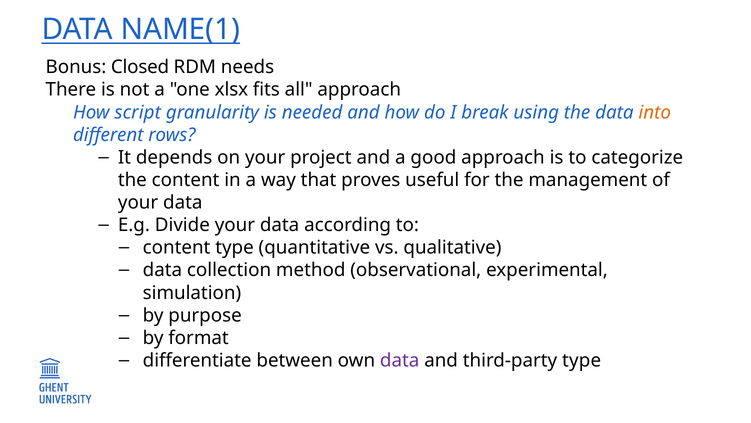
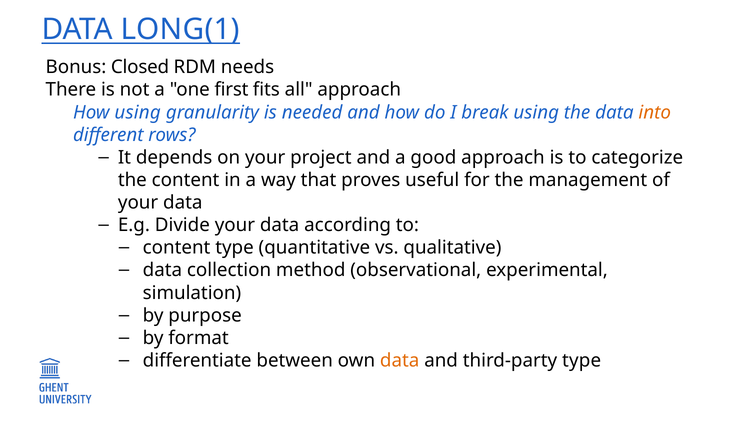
NAME(1: NAME(1 -> LONG(1
xlsx: xlsx -> first
How script: script -> using
data at (400, 360) colour: purple -> orange
